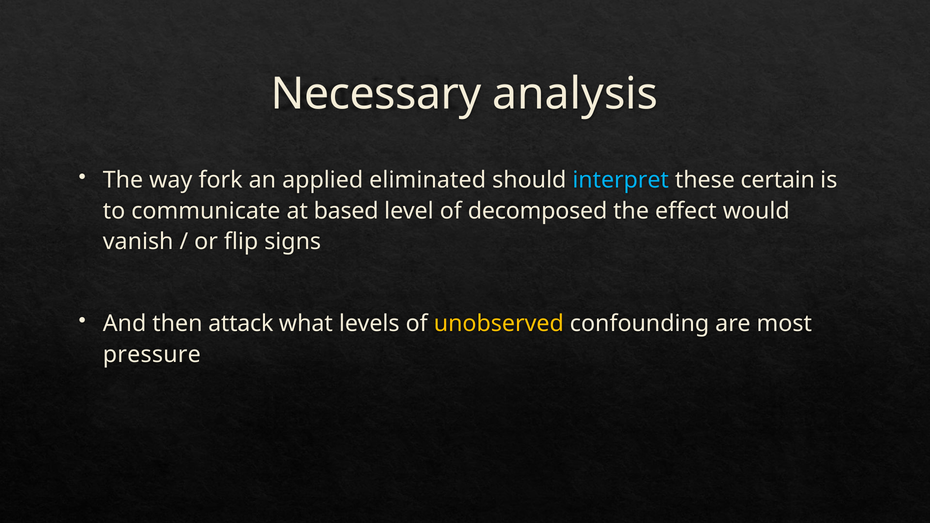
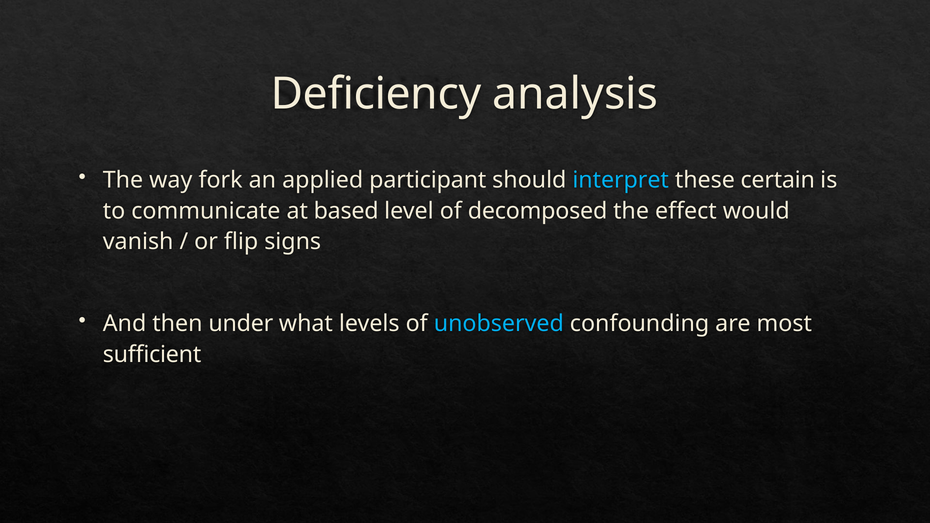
Necessary: Necessary -> Deficiency
eliminated: eliminated -> participant
attack: attack -> under
unobserved colour: yellow -> light blue
pressure: pressure -> sufficient
